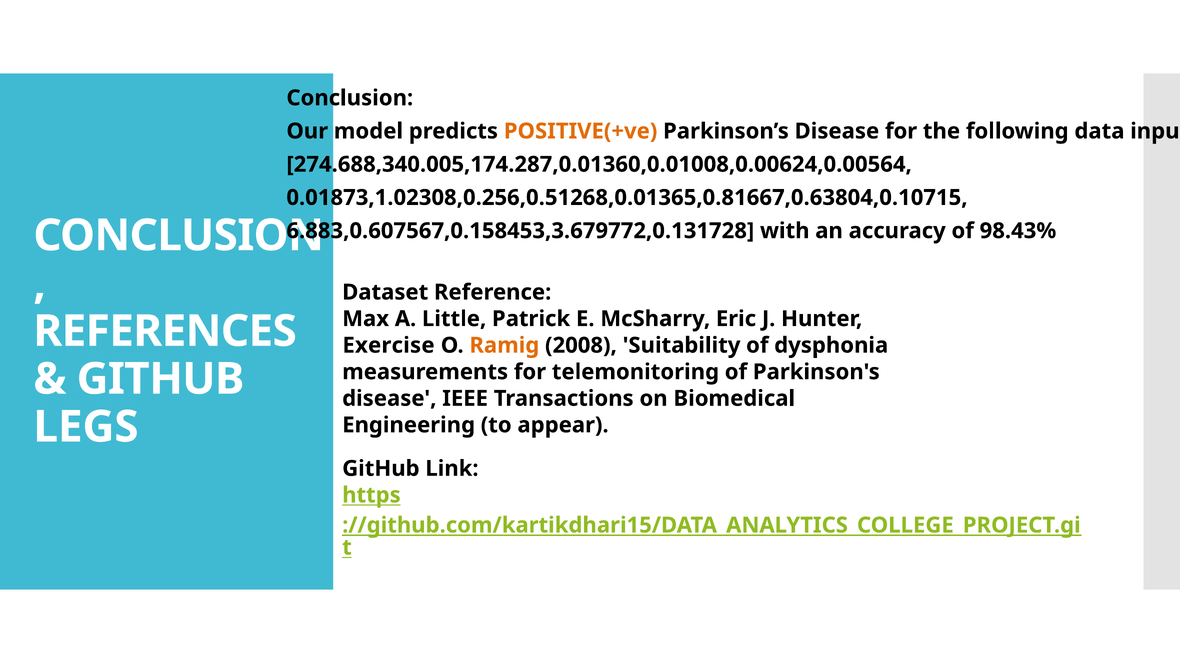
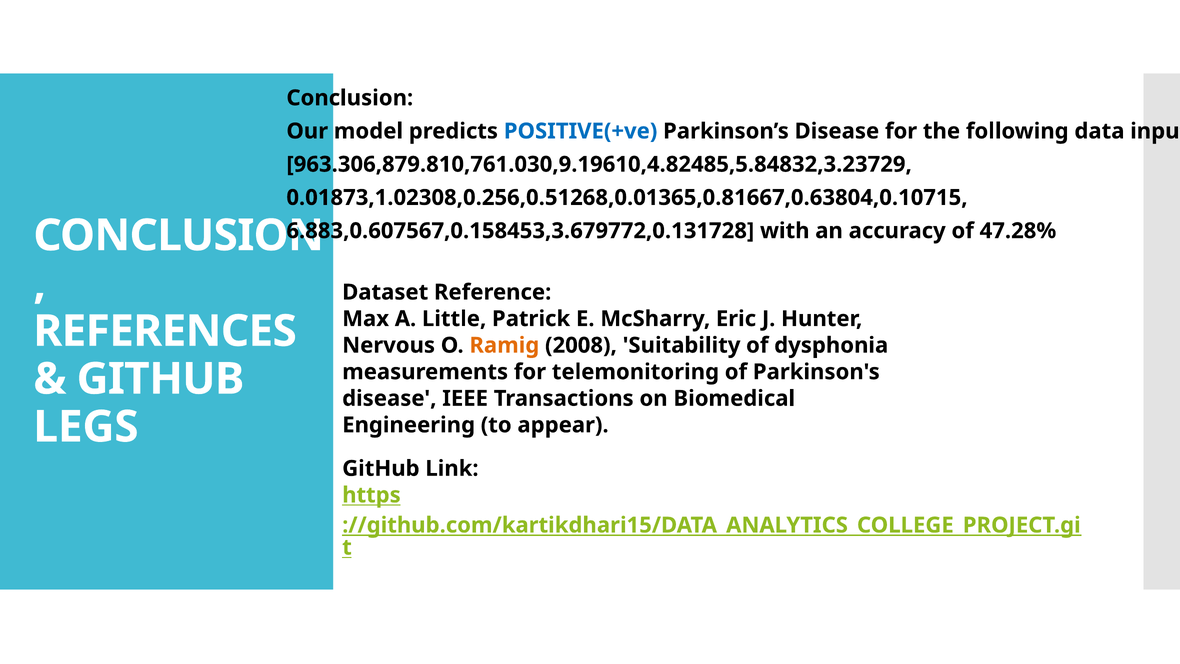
POSITIVE(+ve colour: orange -> blue
274.688,340.005,174.287,0.01360,0.01008,0.00624,0.00564: 274.688,340.005,174.287,0.01360,0.01008,0.00624,0.00564 -> 963.306,879.810,761.030,9.19610,4.82485,5.84832,3.23729
98.43%: 98.43% -> 47.28%
Exercise: Exercise -> Nervous
